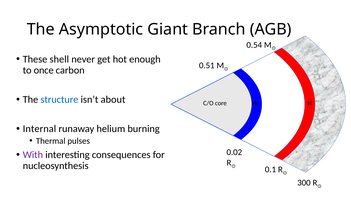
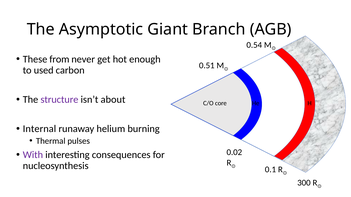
shell: shell -> from
once: once -> used
structure colour: blue -> purple
